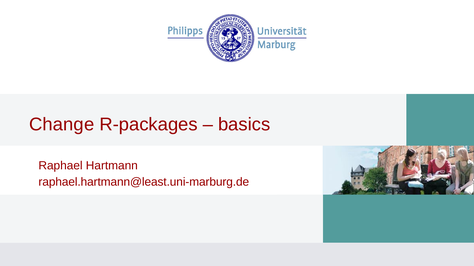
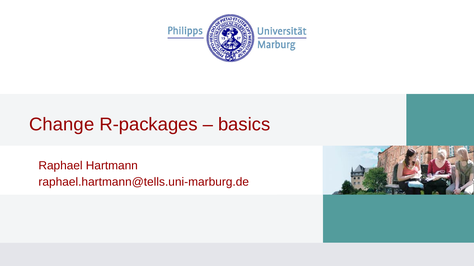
raphael.hartmann@least.uni-marburg.de: raphael.hartmann@least.uni-marburg.de -> raphael.hartmann@tells.uni-marburg.de
